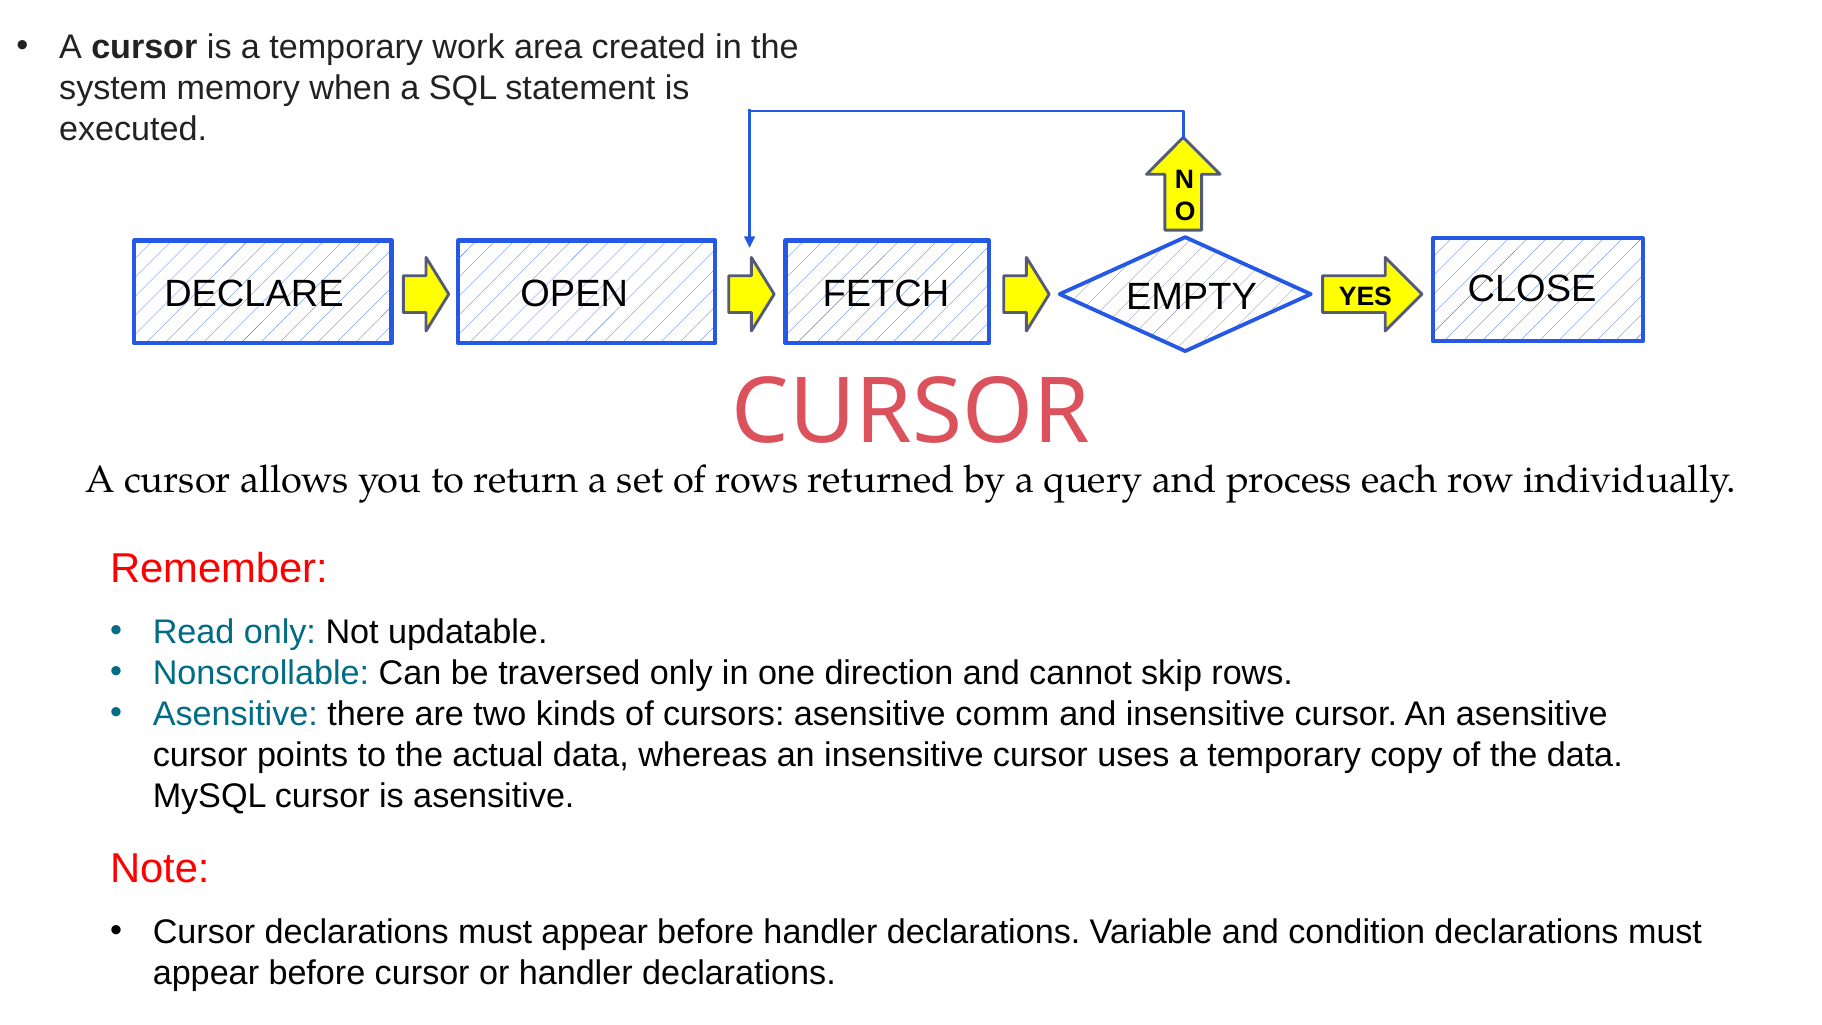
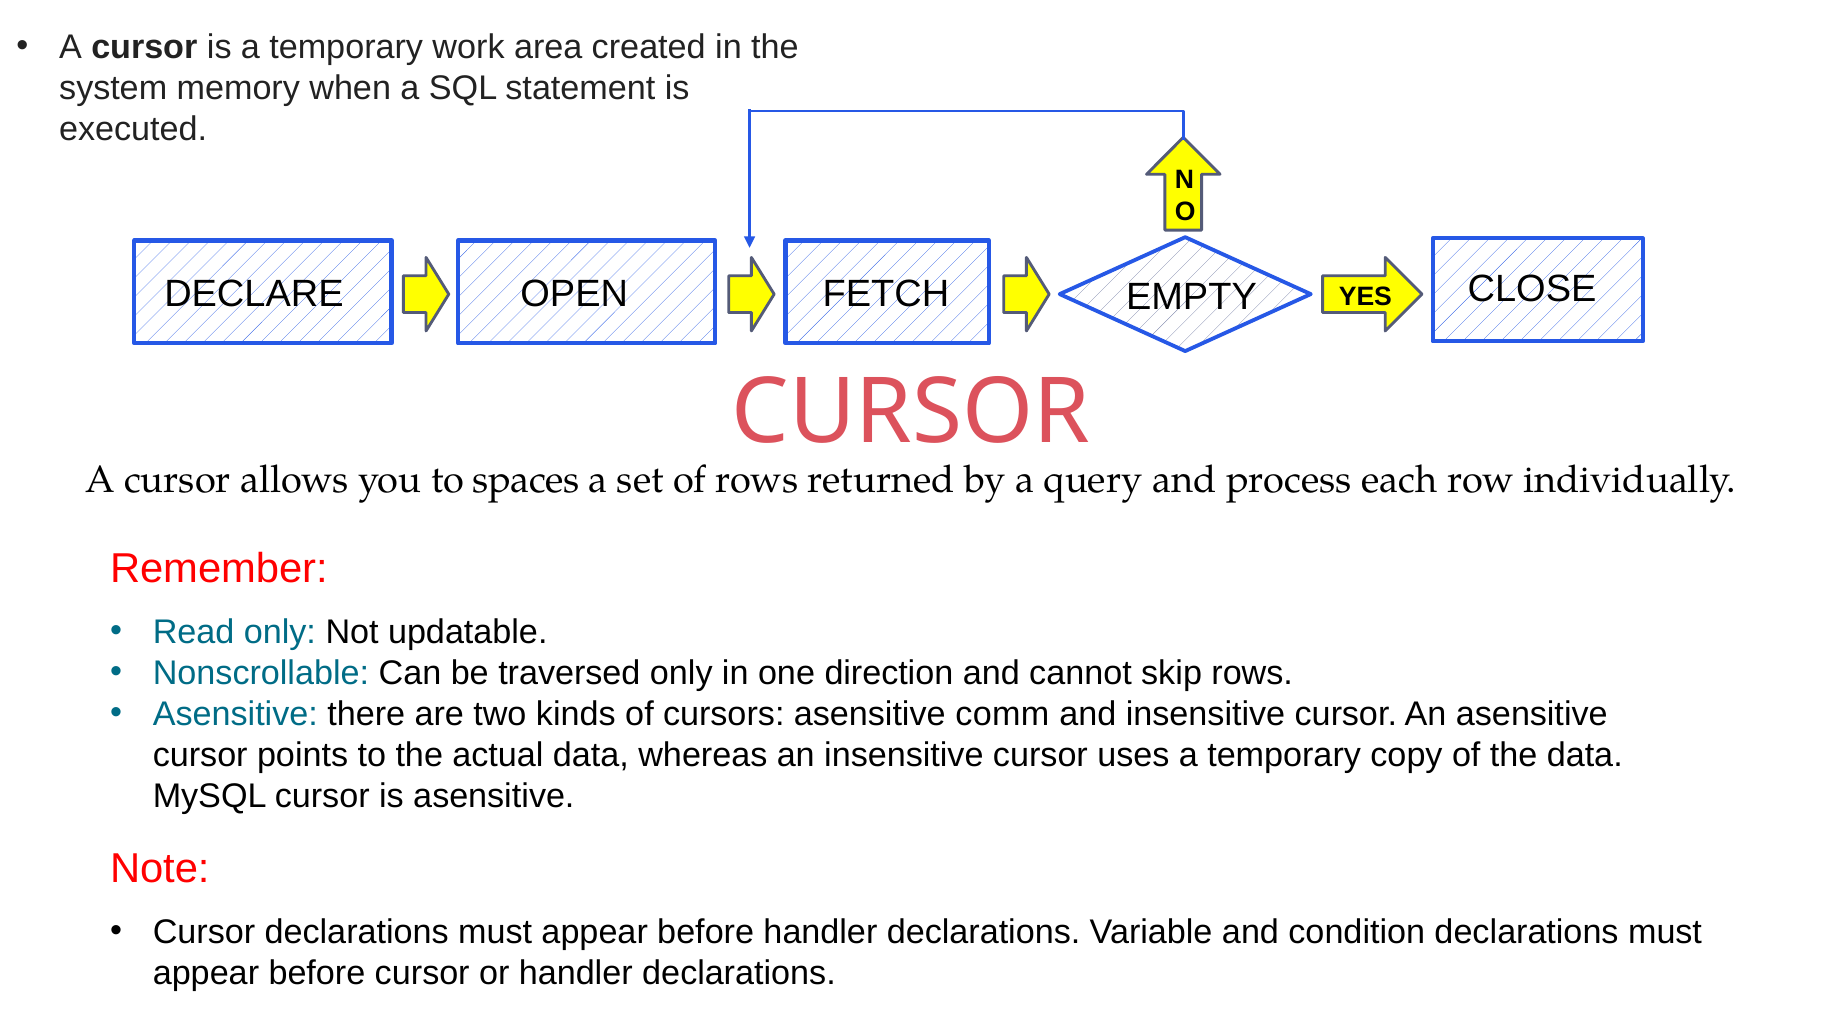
return: return -> spaces
